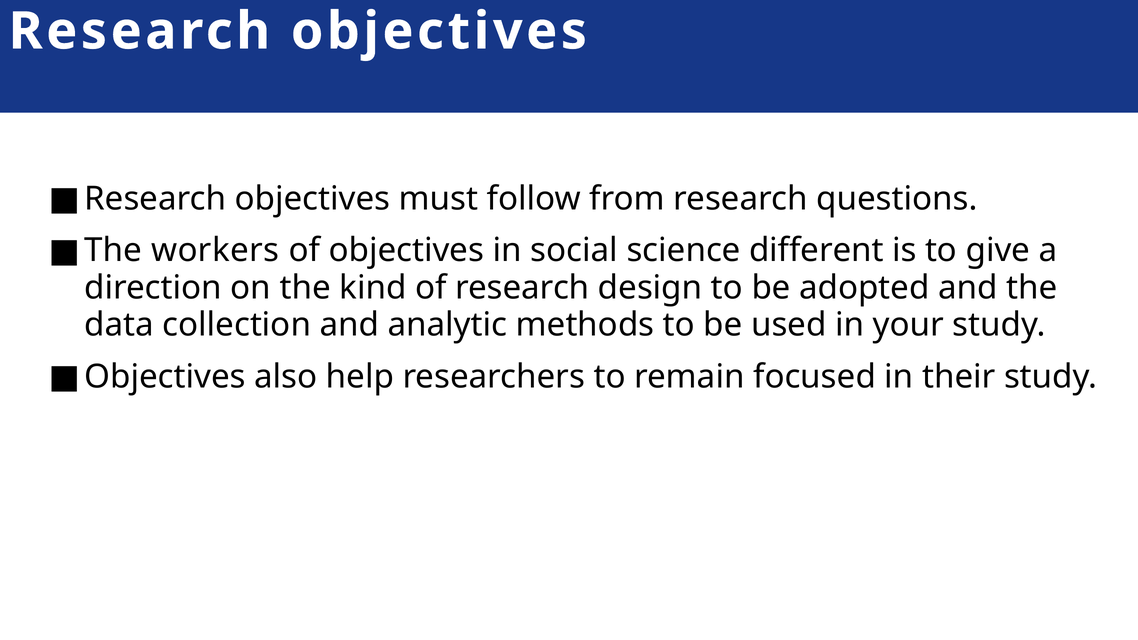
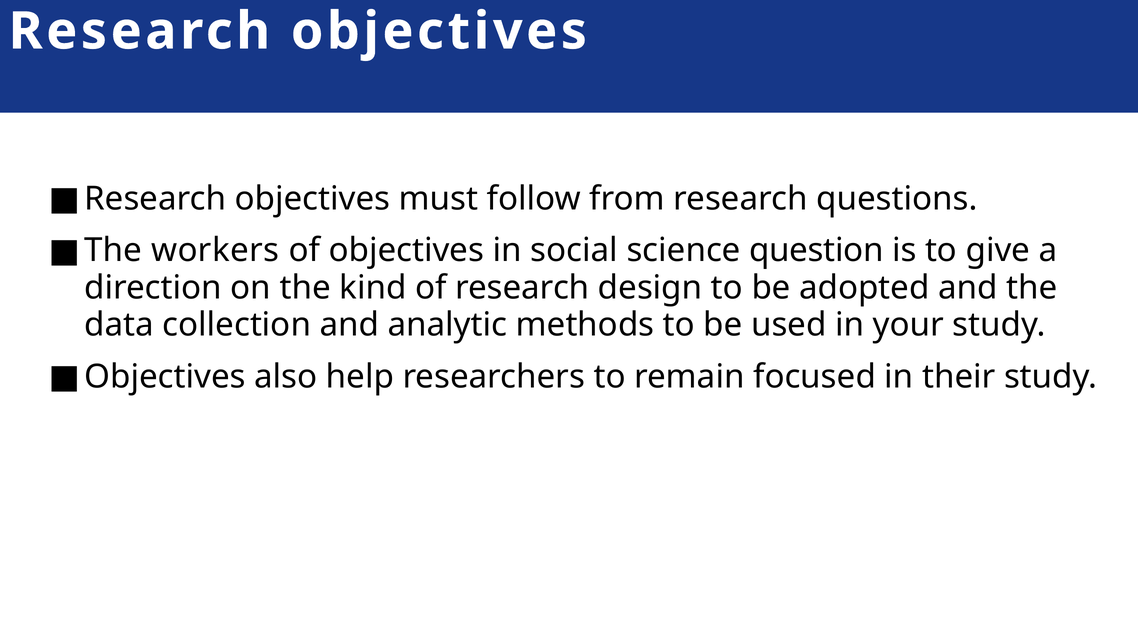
different: different -> question
